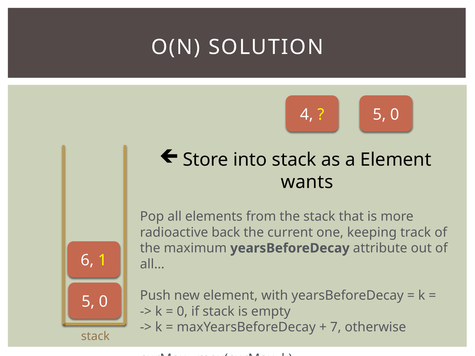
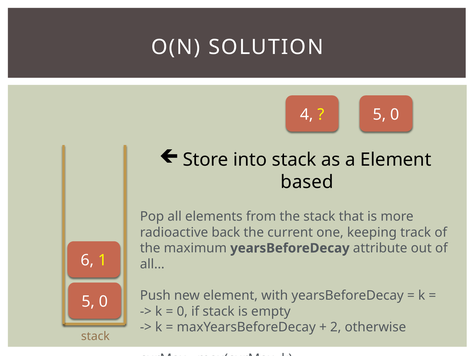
wants: wants -> based
7: 7 -> 2
